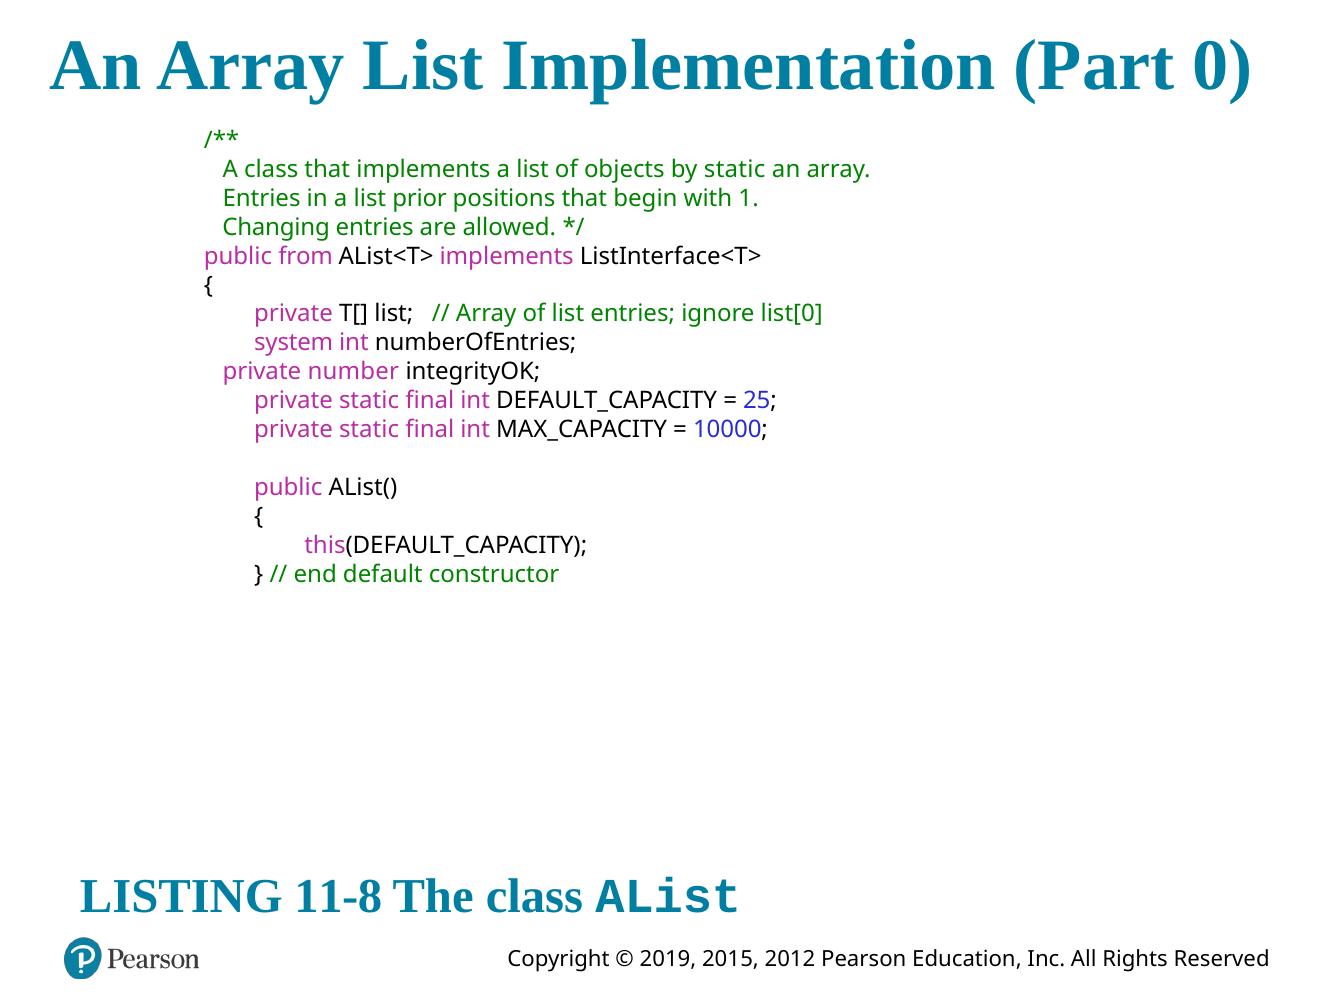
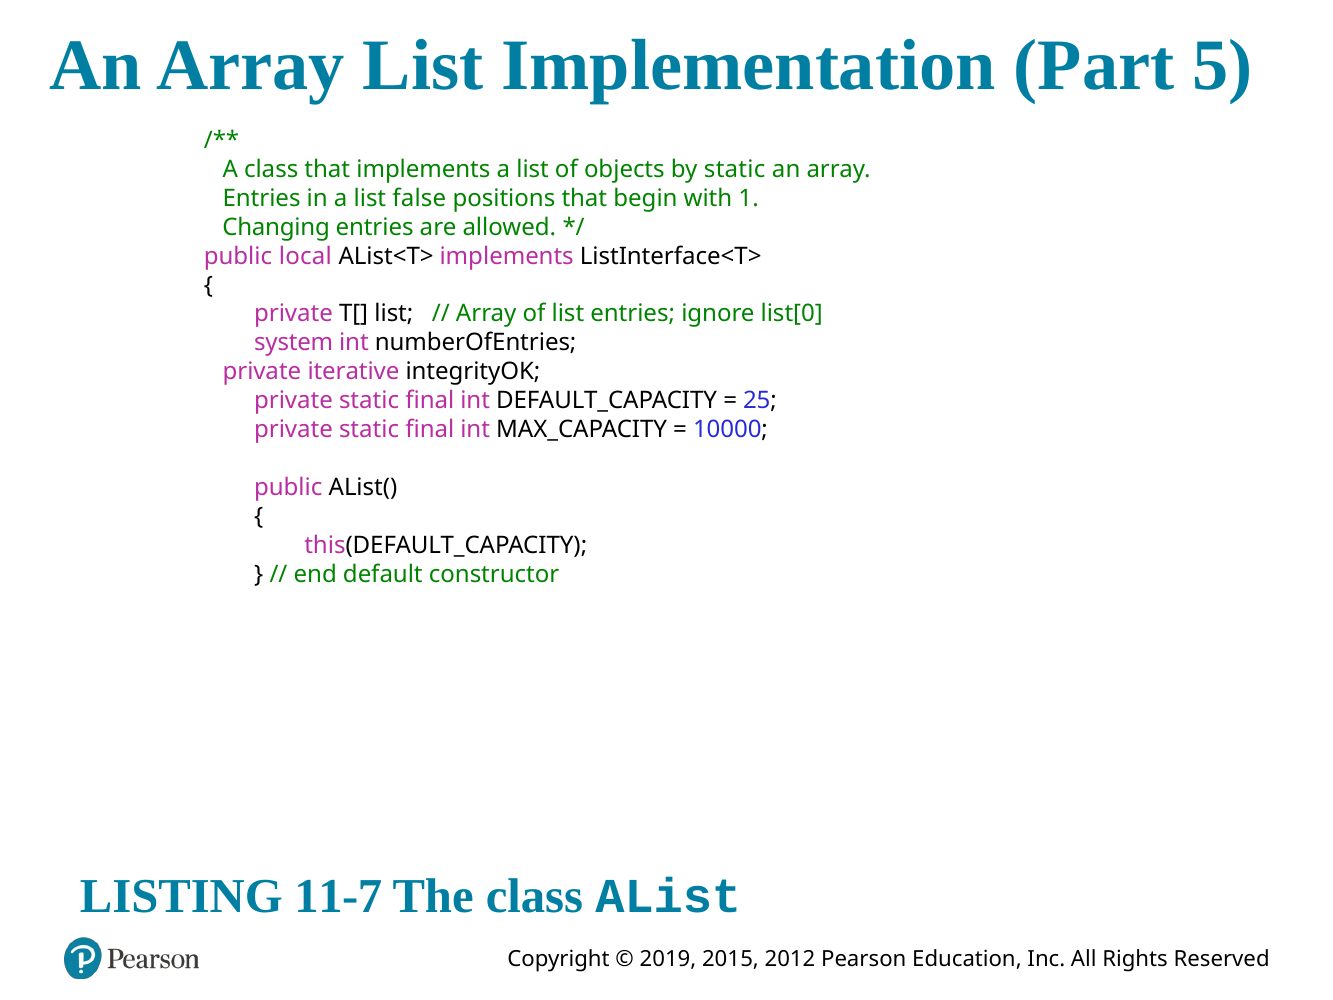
0: 0 -> 5
prior: prior -> false
from: from -> local
number: number -> iterative
11-8: 11-8 -> 11-7
